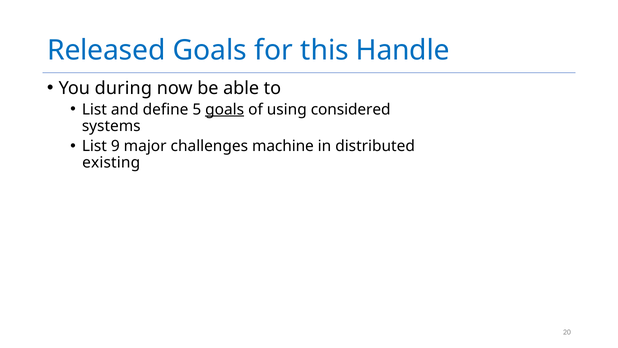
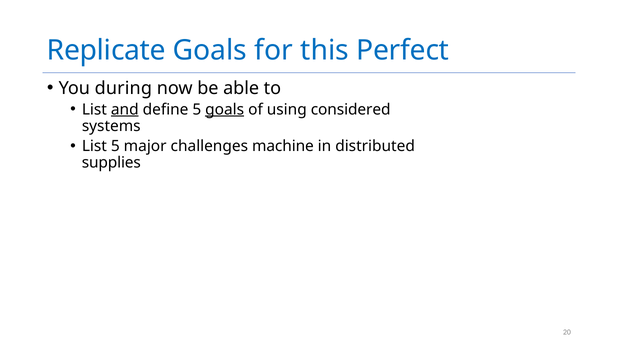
Released: Released -> Replicate
Handle: Handle -> Perfect
and underline: none -> present
List 9: 9 -> 5
existing: existing -> supplies
